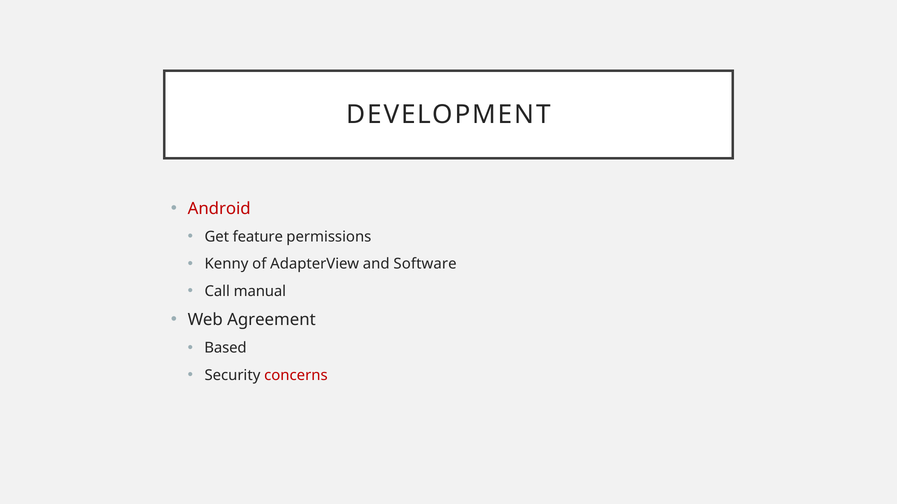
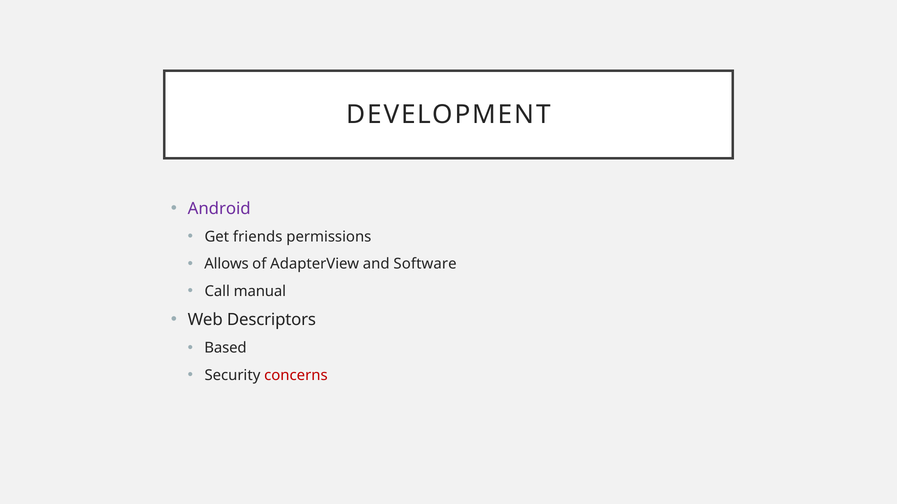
Android colour: red -> purple
feature: feature -> friends
Kenny: Kenny -> Allows
Agreement: Agreement -> Descriptors
